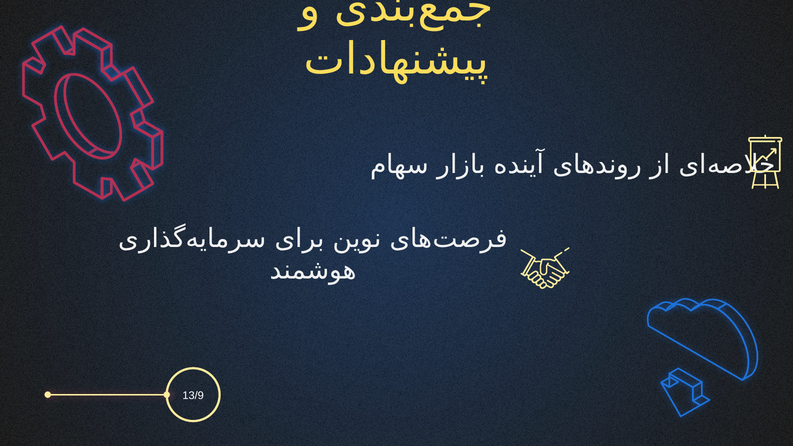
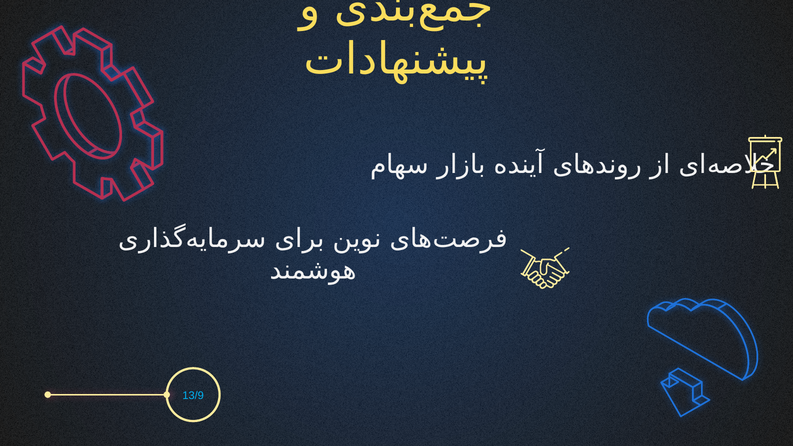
13/9 colour: white -> light blue
